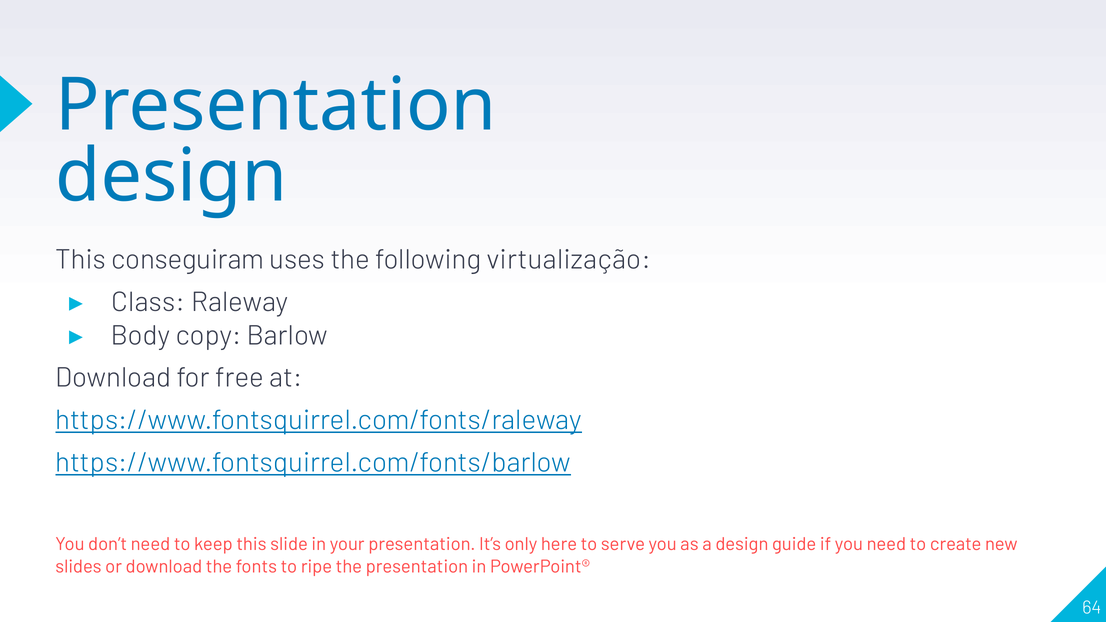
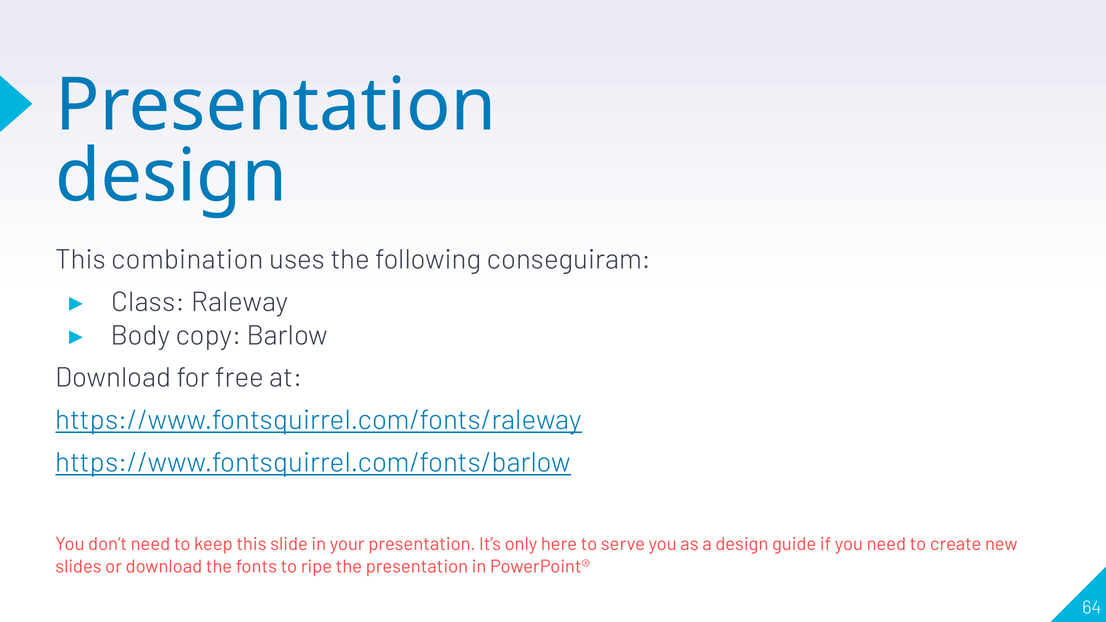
conseguiram: conseguiram -> combination
virtualização: virtualização -> conseguiram
